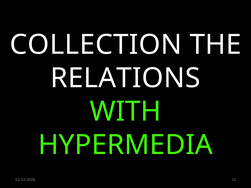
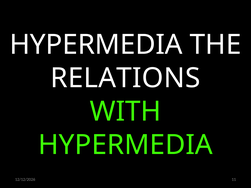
COLLECTION at (96, 45): COLLECTION -> HYPERMEDIA
